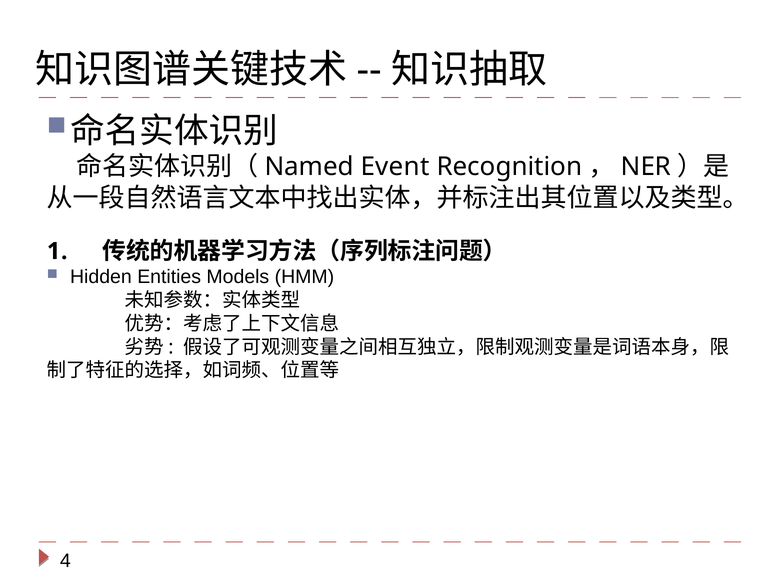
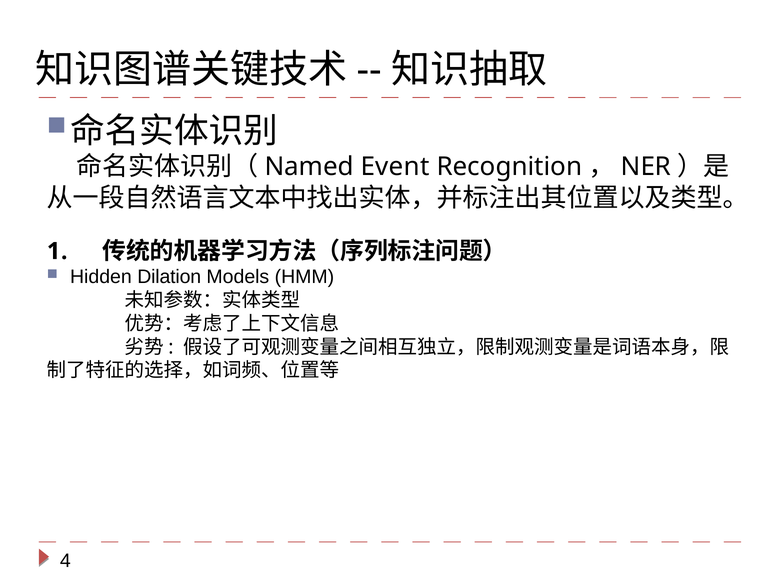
Entities: Entities -> Dilation
